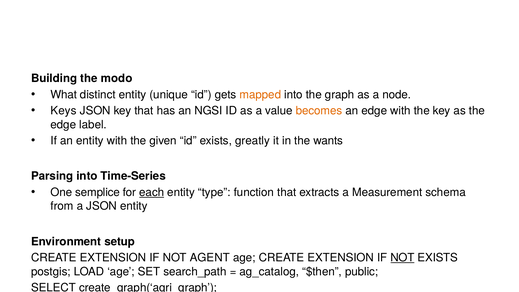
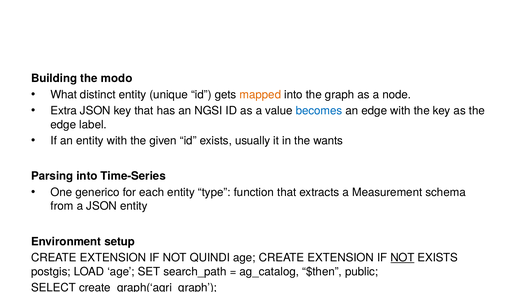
Keys: Keys -> Extra
becomes colour: orange -> blue
greatly: greatly -> usually
semplice: semplice -> generico
each underline: present -> none
AGENT: AGENT -> QUINDI
